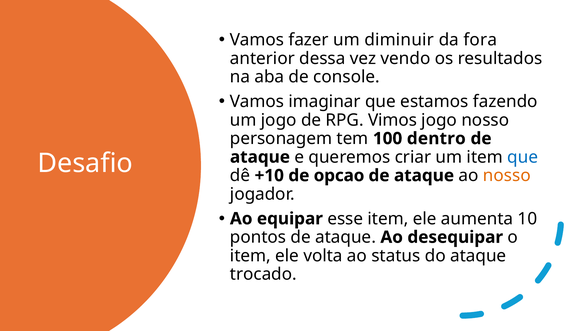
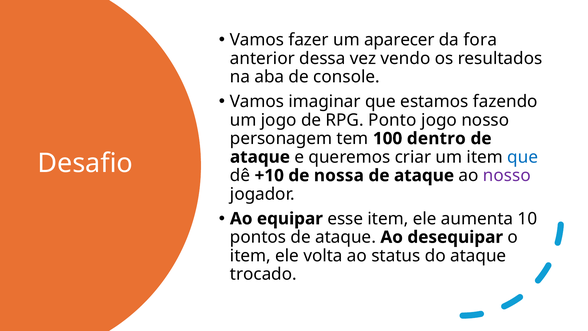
diminuir: diminuir -> aparecer
Vimos: Vimos -> Ponto
opcao: opcao -> nossa
nosso at (507, 175) colour: orange -> purple
